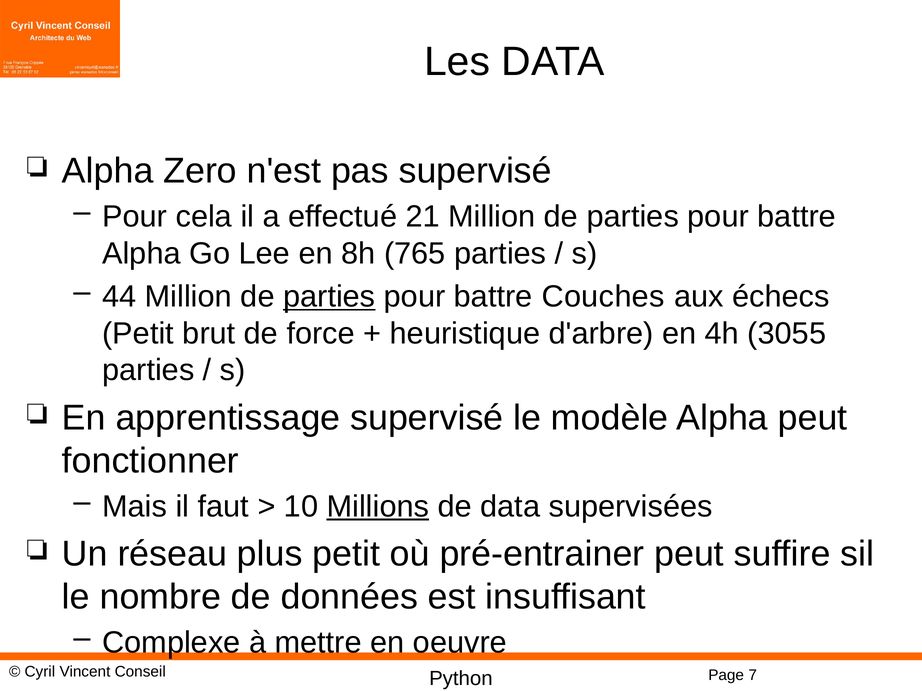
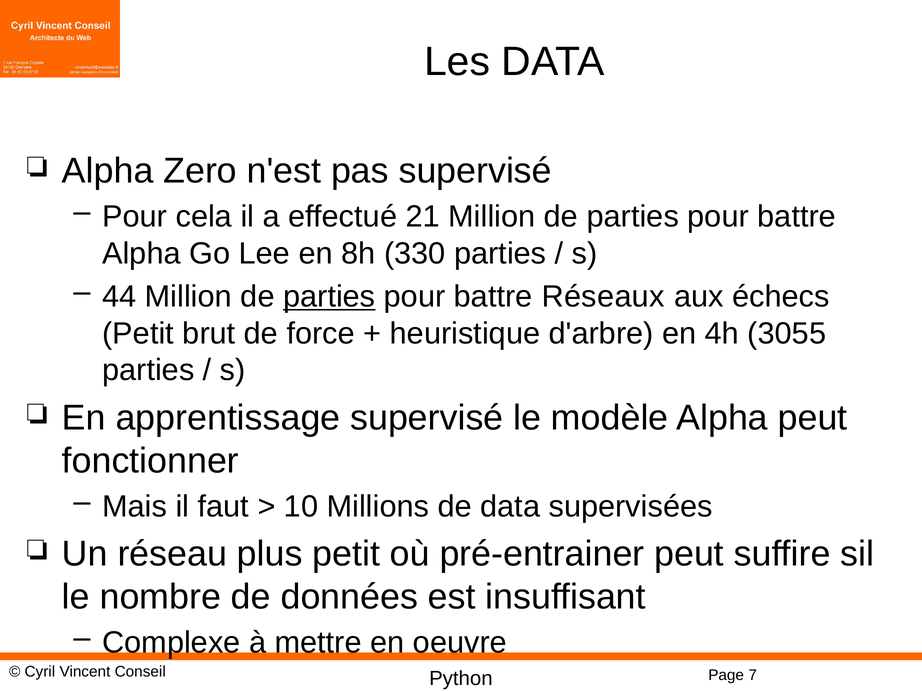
765: 765 -> 330
Couches: Couches -> Réseaux
Millions underline: present -> none
